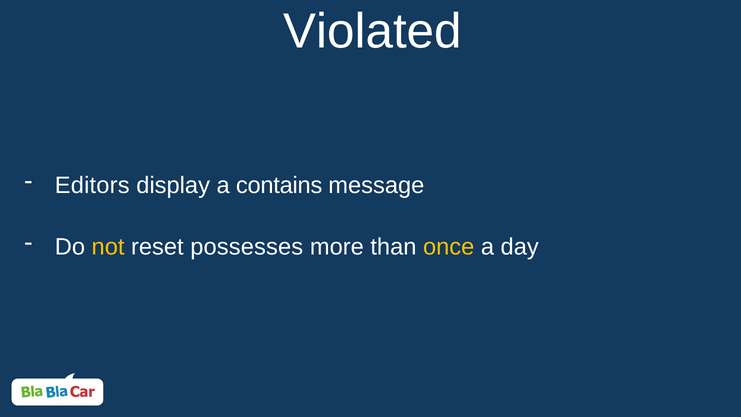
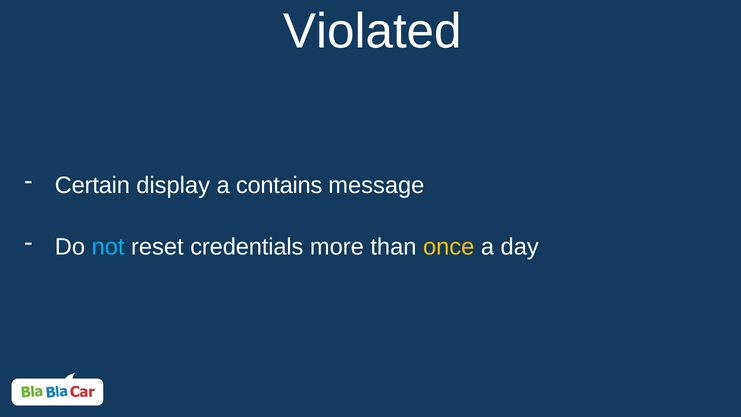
Editors: Editors -> Certain
not colour: yellow -> light blue
possesses: possesses -> credentials
